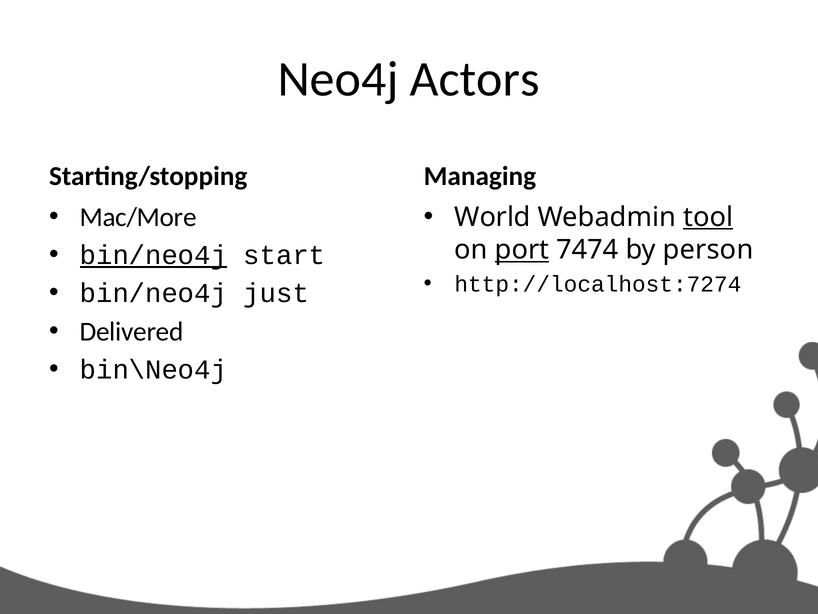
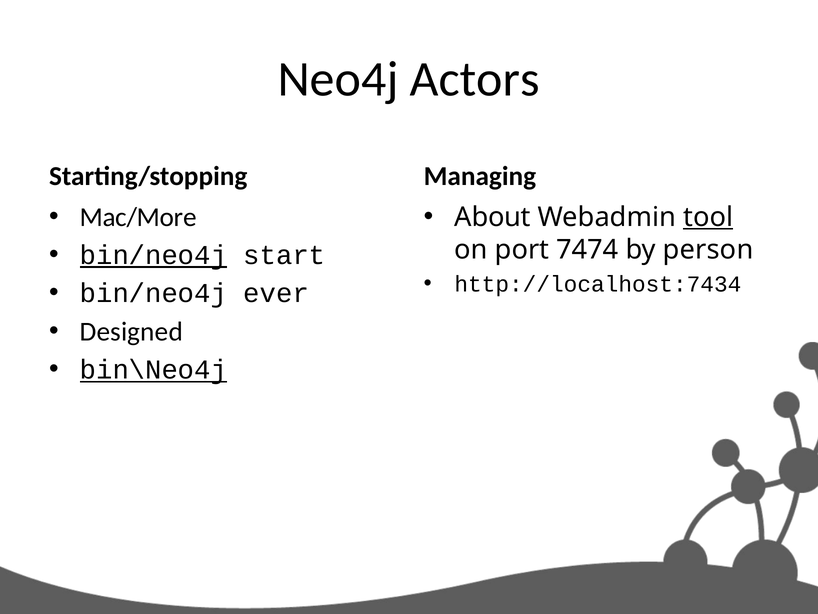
World: World -> About
port underline: present -> none
http://localhost:7274: http://localhost:7274 -> http://localhost:7434
just: just -> ever
Delivered: Delivered -> Designed
bin\Neo4j underline: none -> present
